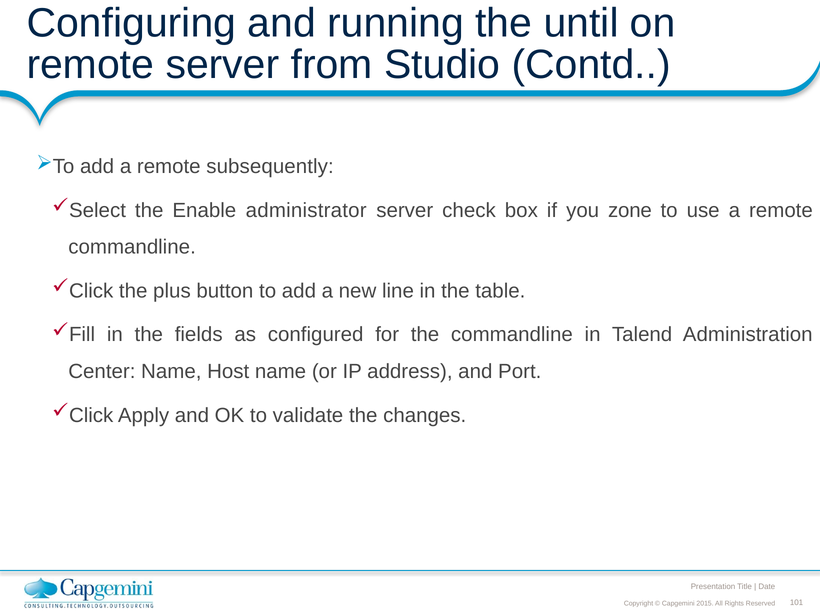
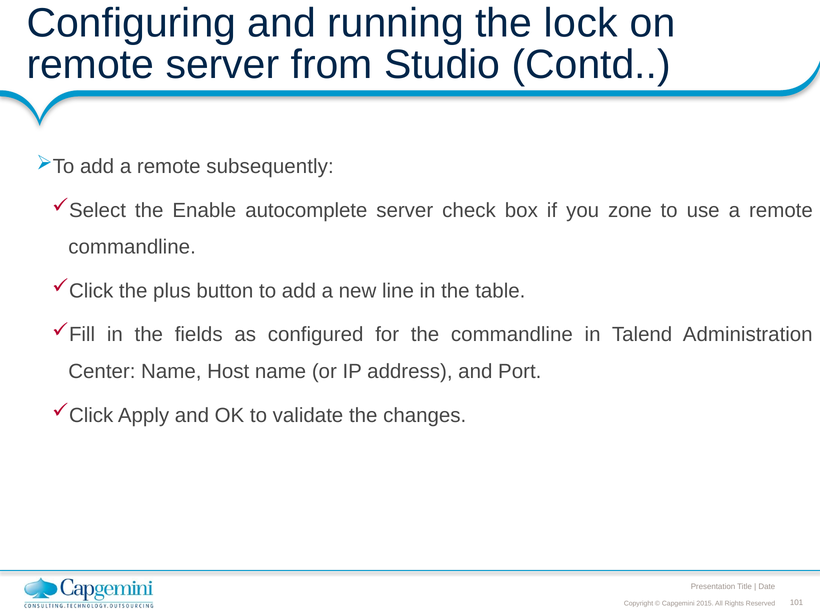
until: until -> lock
administrator: administrator -> autocomplete
